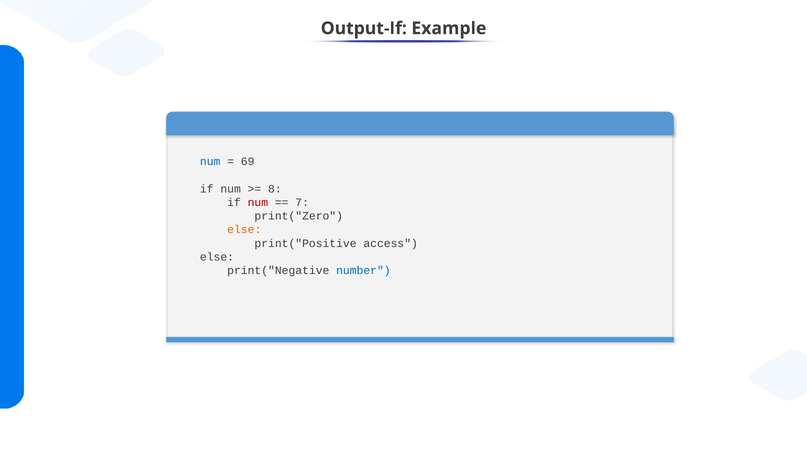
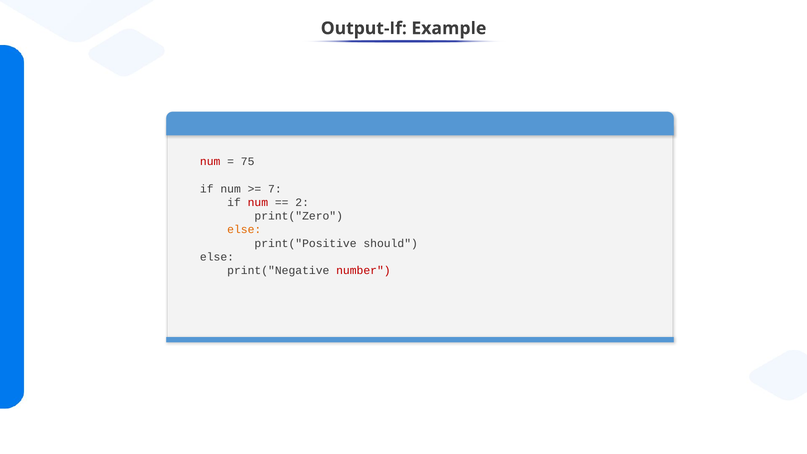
num at (210, 162) colour: blue -> red
69: 69 -> 75
8: 8 -> 7
7: 7 -> 2
access: access -> should
number colour: blue -> red
